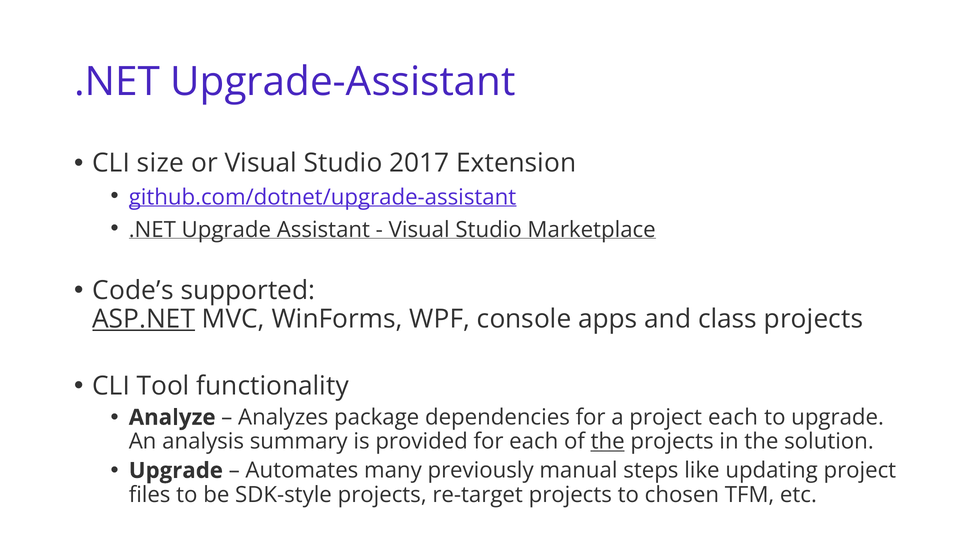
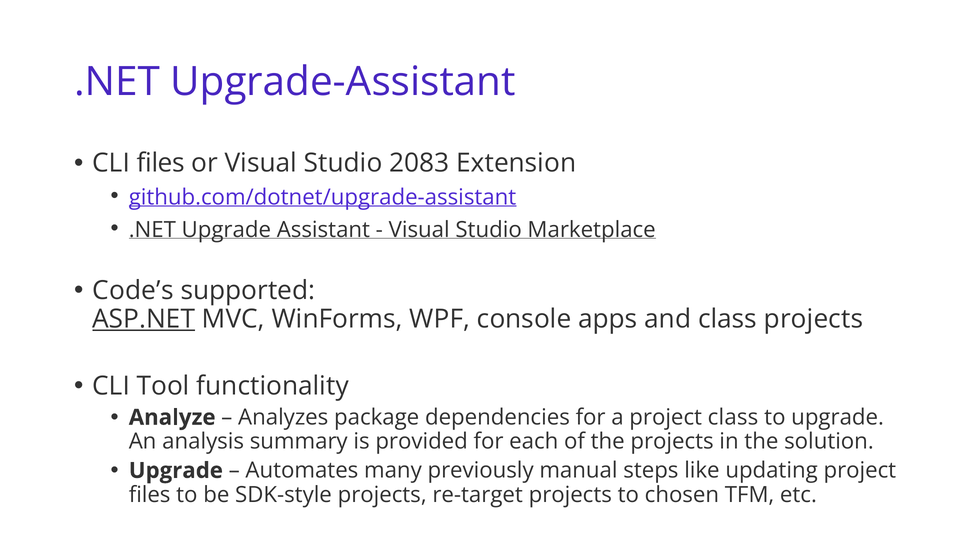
CLI size: size -> files
2017: 2017 -> 2083
project each: each -> class
the at (608, 441) underline: present -> none
